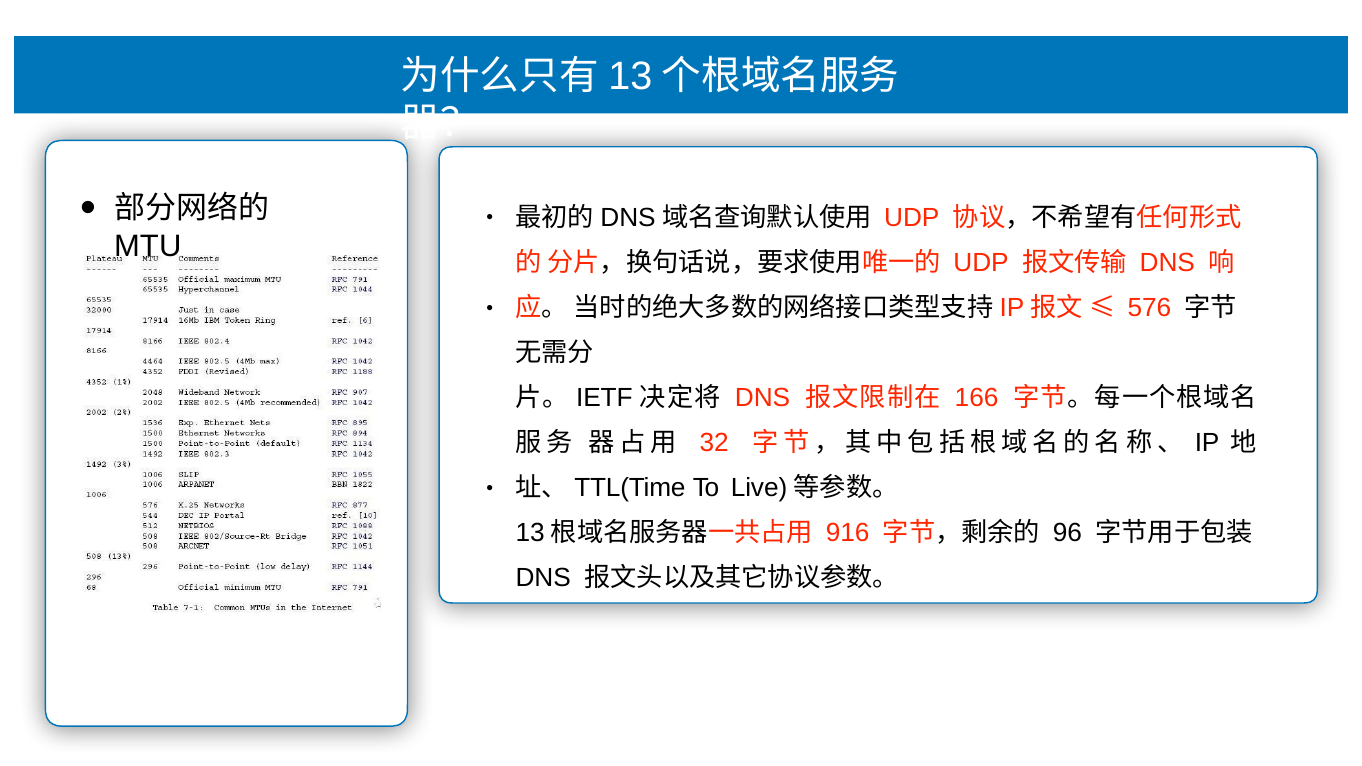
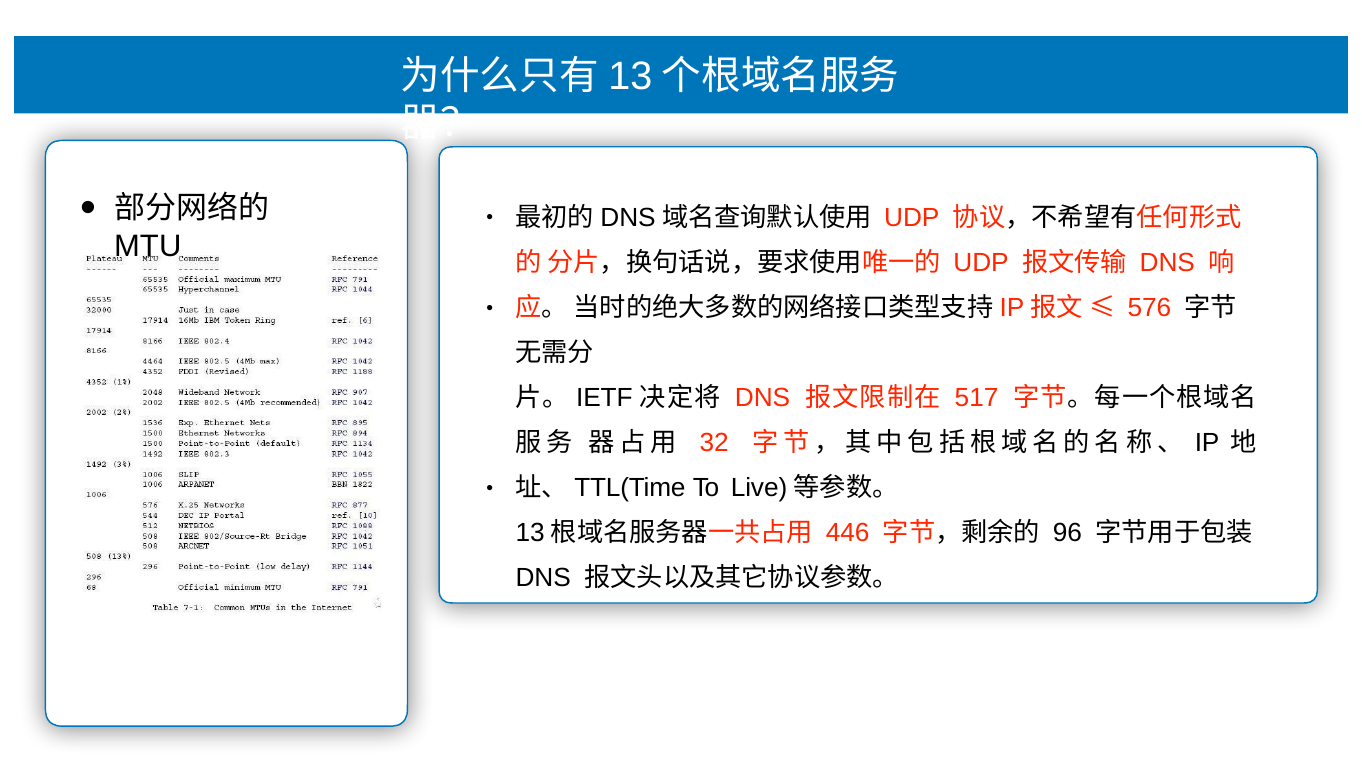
166: 166 -> 517
916: 916 -> 446
